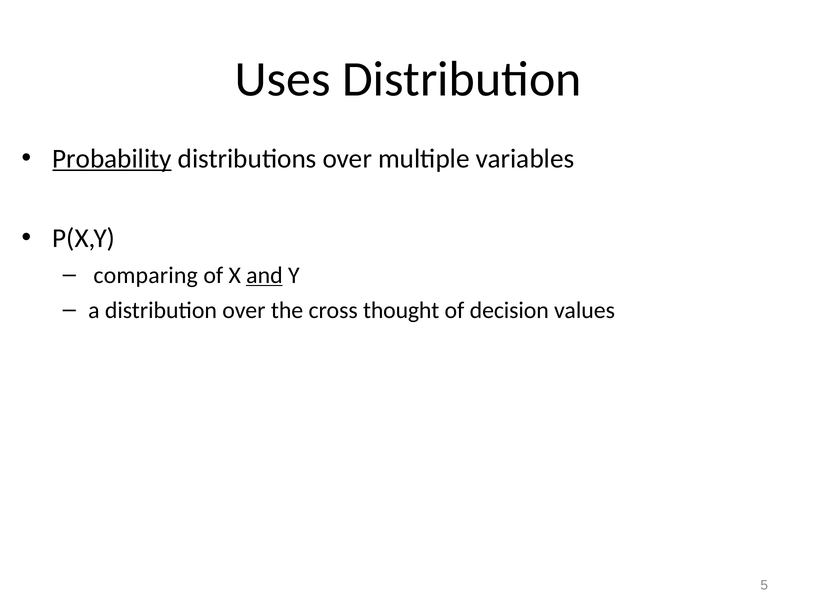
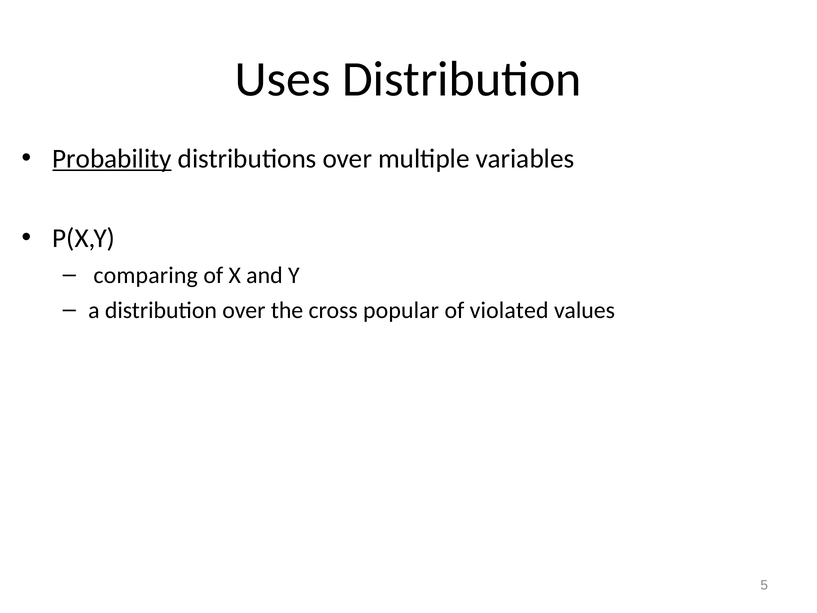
and underline: present -> none
thought: thought -> popular
decision: decision -> violated
